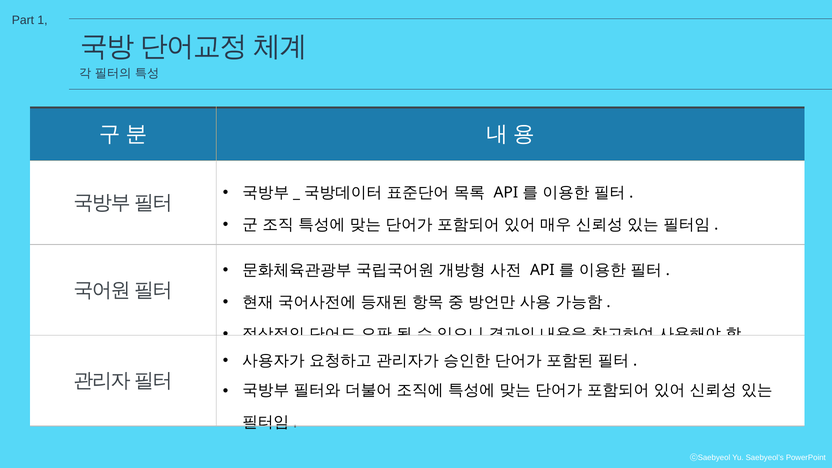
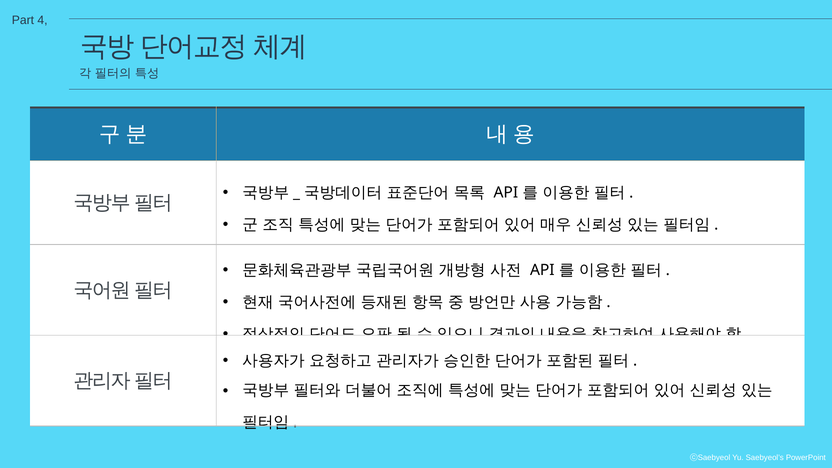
1: 1 -> 4
